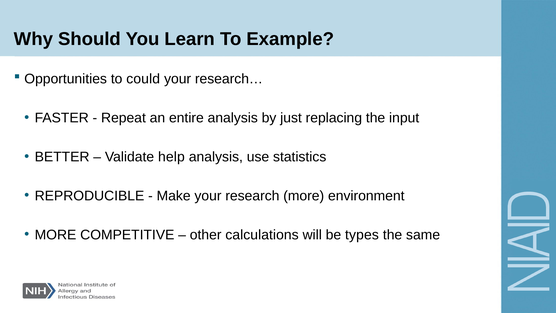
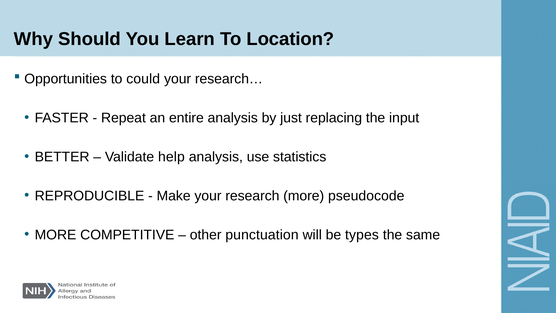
Example: Example -> Location
environment: environment -> pseudocode
calculations: calculations -> punctuation
